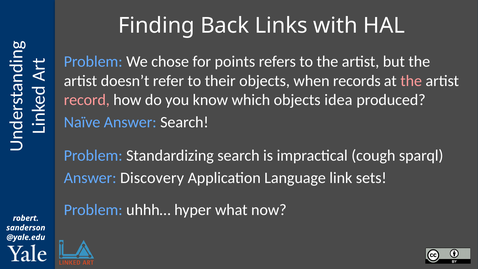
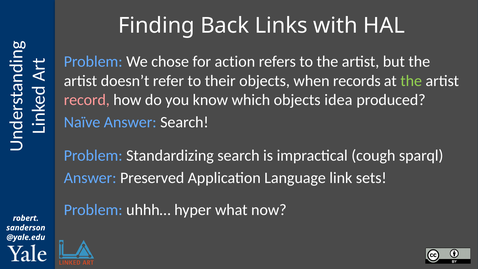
points: points -> action
the at (411, 81) colour: pink -> light green
Discovery: Discovery -> Preserved
